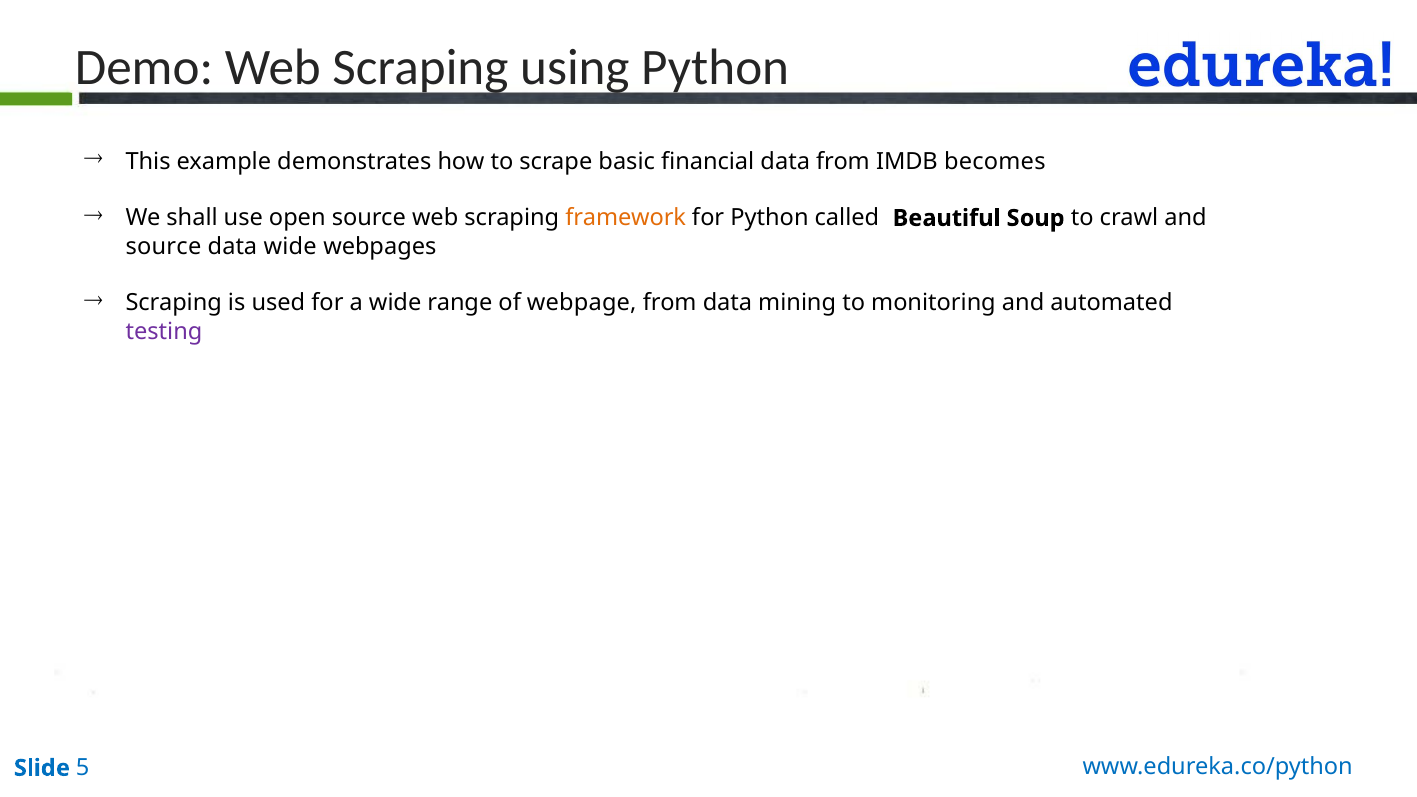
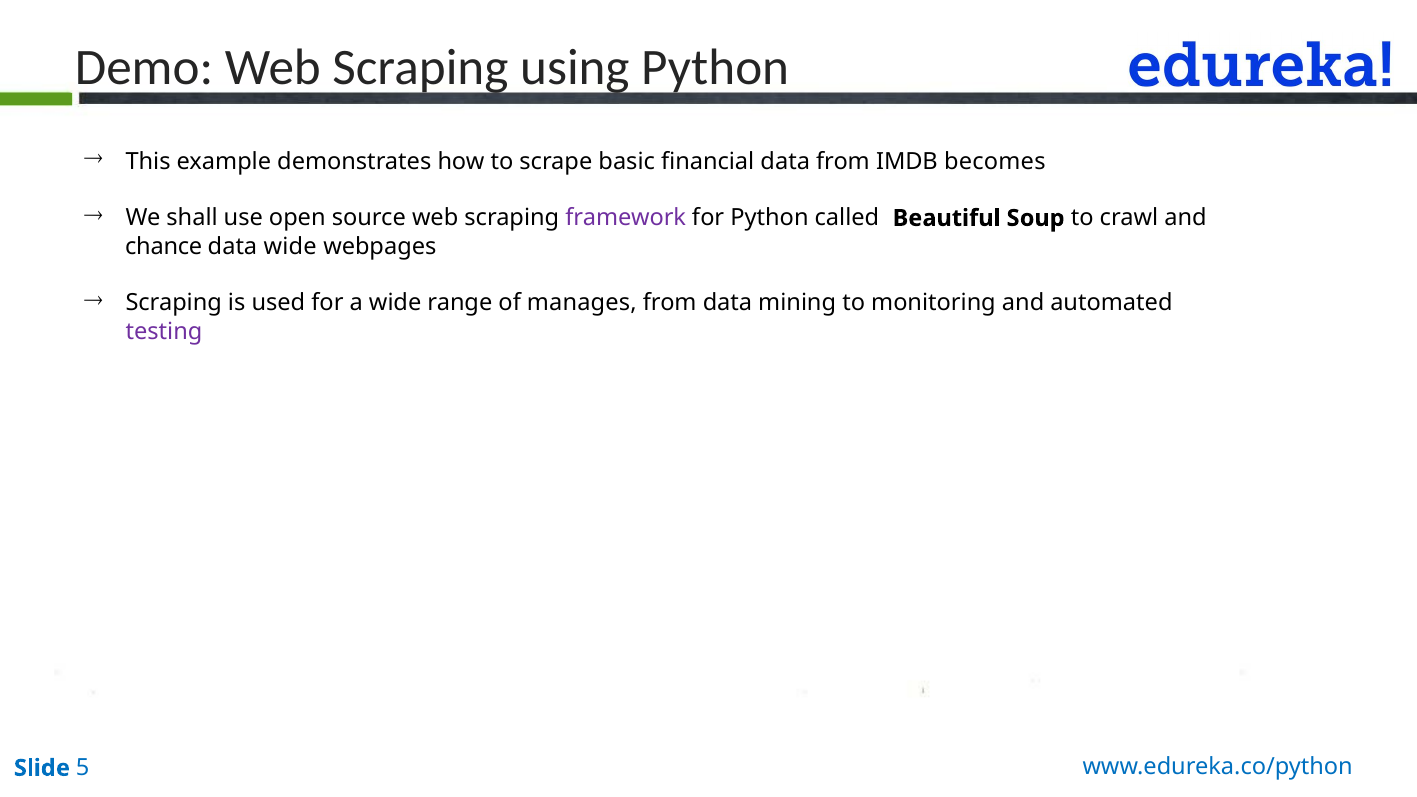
framework colour: orange -> purple
source at (163, 246): source -> chance
webpage: webpage -> manages
